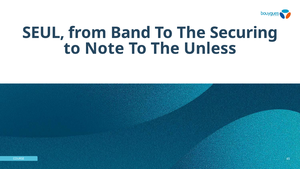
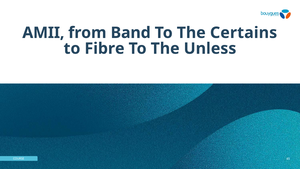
SEUL: SEUL -> AMII
Securing: Securing -> Certains
Note: Note -> Fibre
